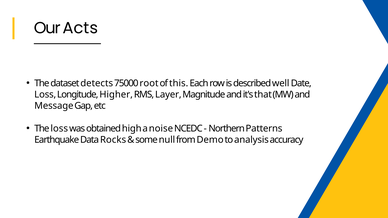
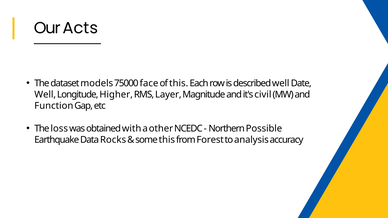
detects: detects -> models
root: root -> face
Loss at (45, 95): Loss -> Well
that: that -> civil
Message: Message -> Function
high: high -> with
noise: noise -> other
Patterns: Patterns -> Possible
some null: null -> this
Demo: Demo -> Forest
